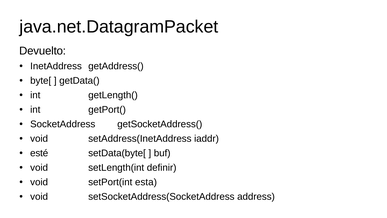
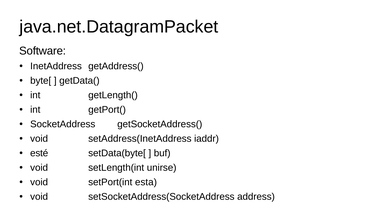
Devuelto: Devuelto -> Software
definir: definir -> unirse
